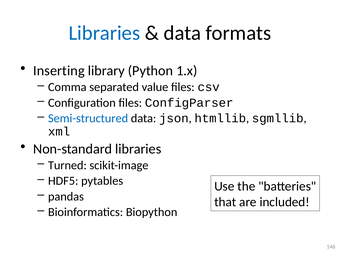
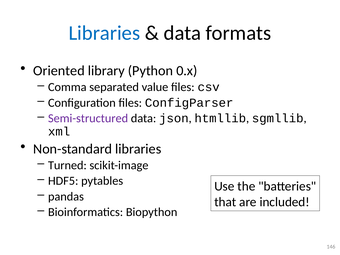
Inserting: Inserting -> Oriented
1.x: 1.x -> 0.x
Semi-structured colour: blue -> purple
